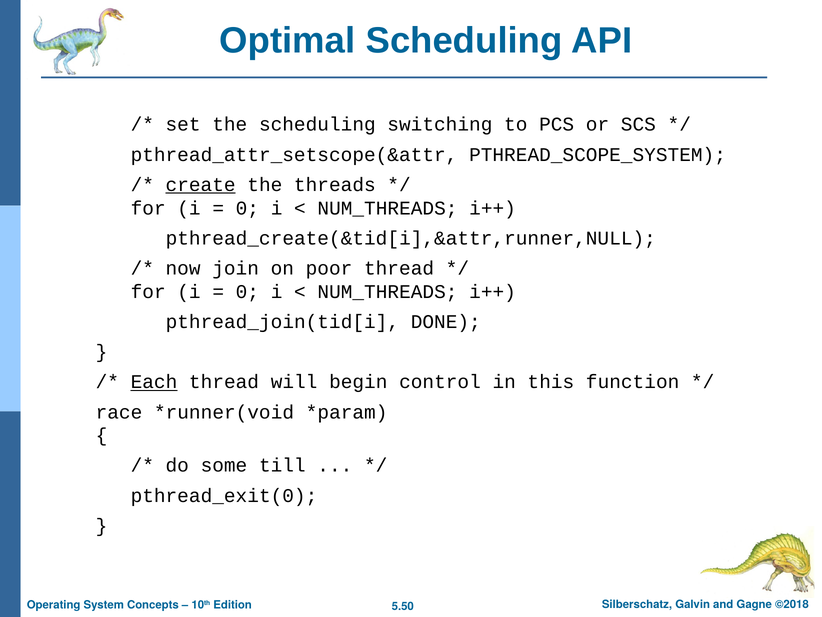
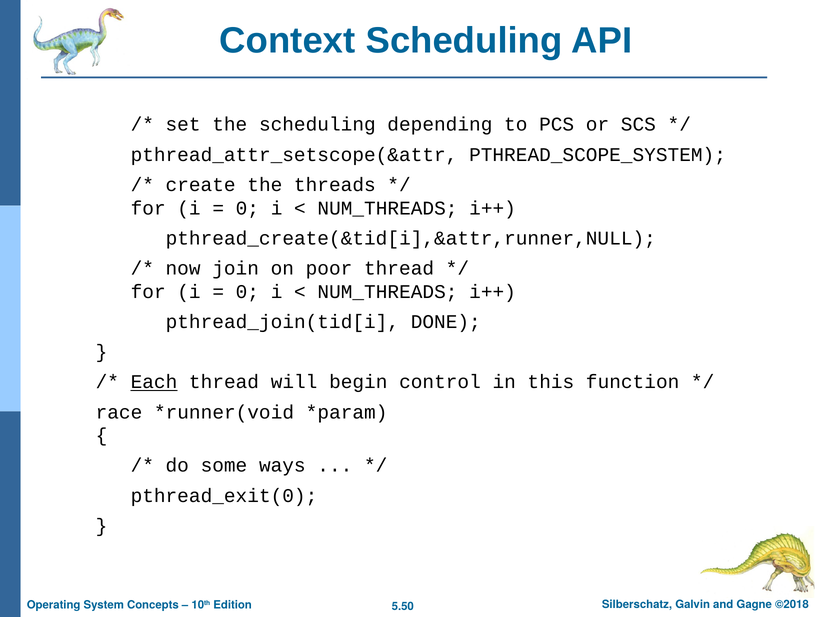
Optimal: Optimal -> Context
switching: switching -> depending
create underline: present -> none
till: till -> ways
